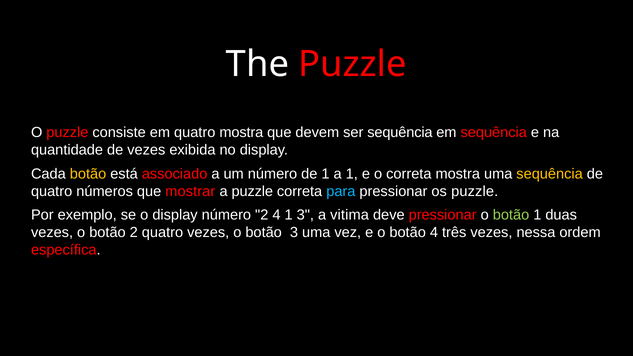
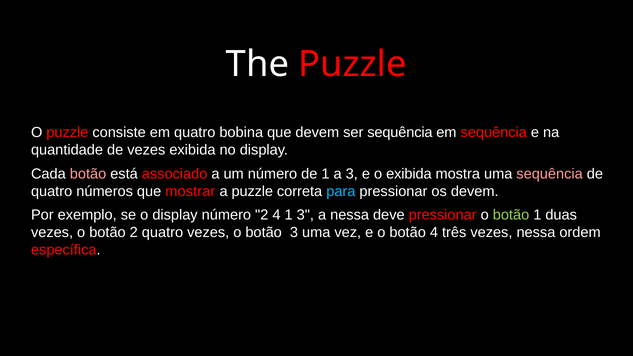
quatro mostra: mostra -> bobina
botão at (88, 174) colour: yellow -> pink
a 1: 1 -> 3
o correta: correta -> exibida
sequência at (550, 174) colour: yellow -> pink
os puzzle: puzzle -> devem
a vitima: vitima -> nessa
